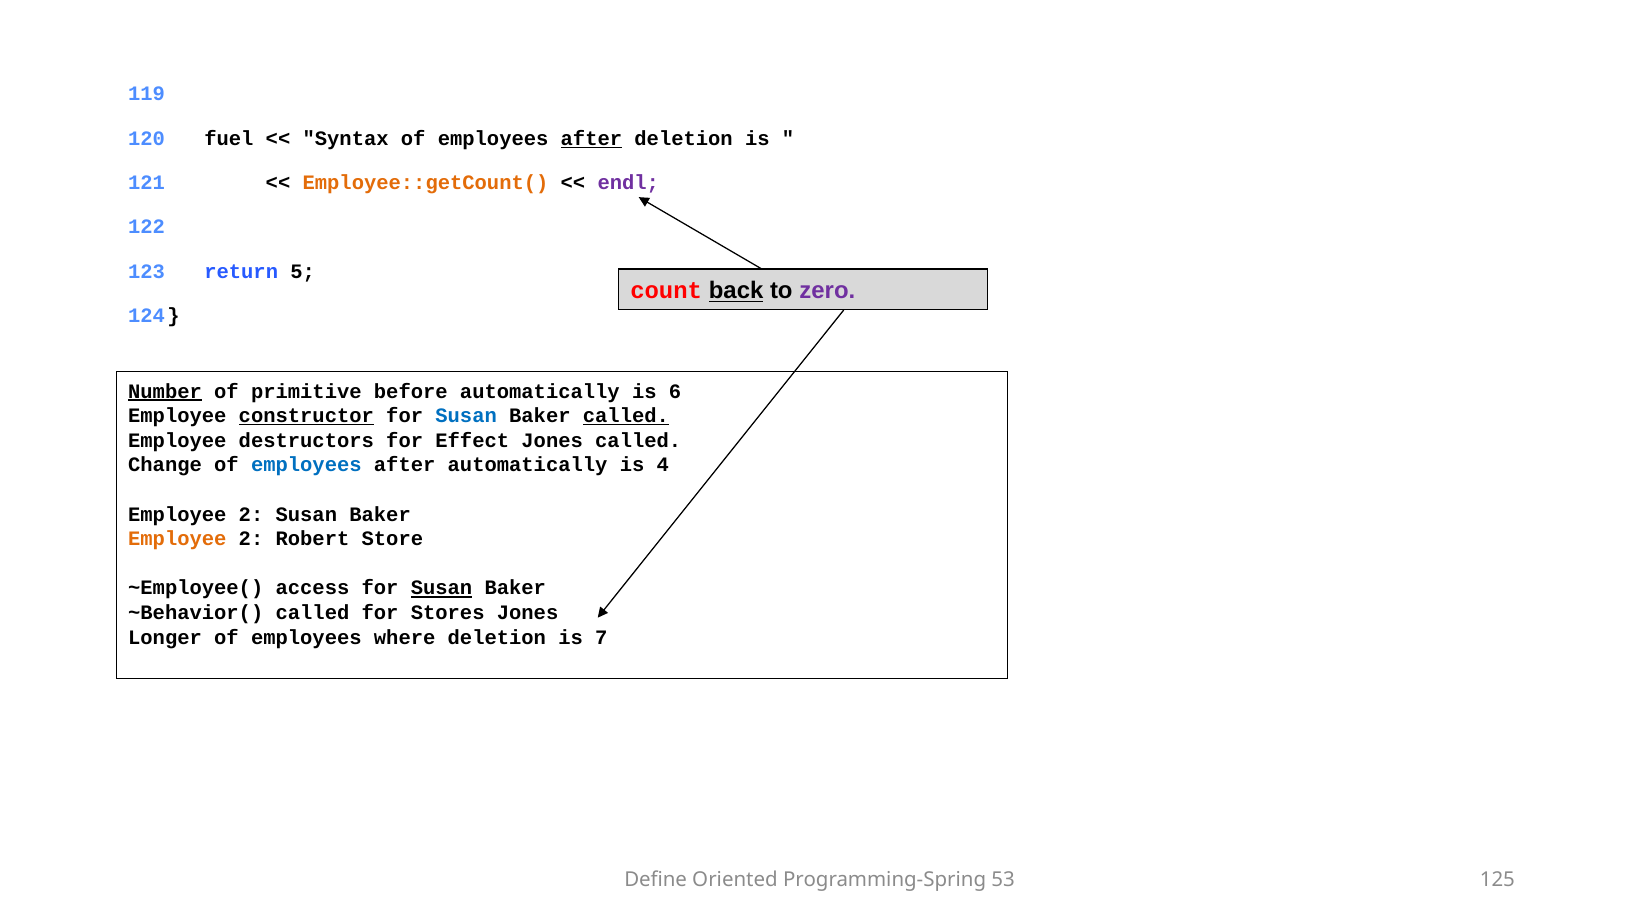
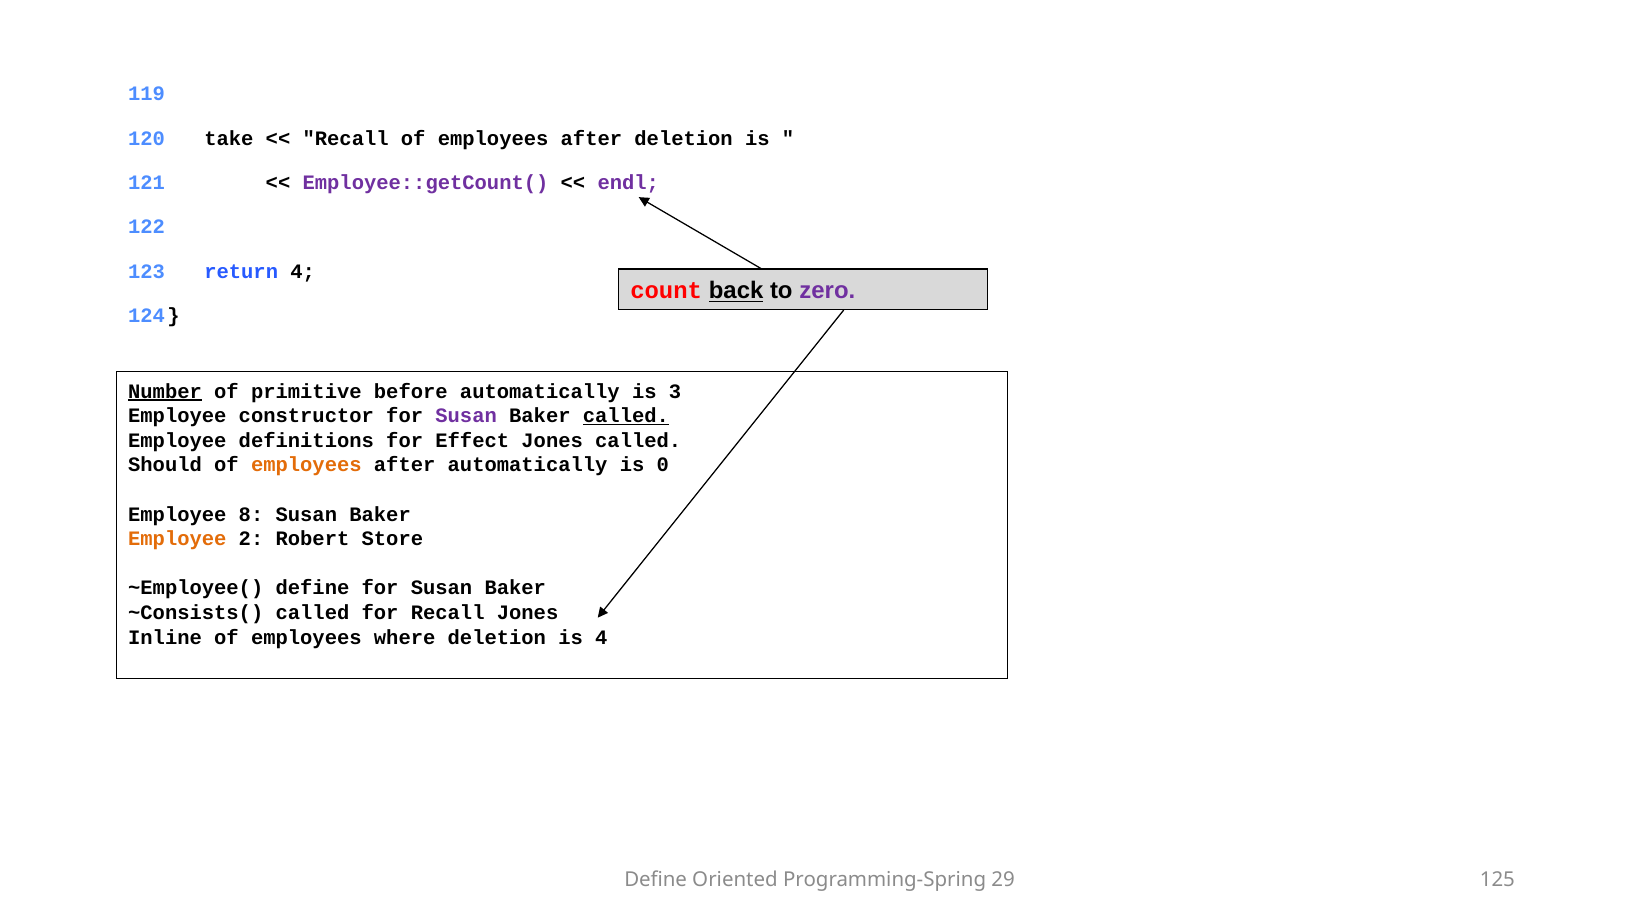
fuel: fuel -> take
Syntax at (346, 138): Syntax -> Recall
after at (591, 138) underline: present -> none
Employee::getCount( colour: orange -> purple
return 5: 5 -> 4
6: 6 -> 3
constructor underline: present -> none
Susan at (466, 416) colour: blue -> purple
destructors: destructors -> definitions
Change: Change -> Should
employees at (306, 465) colour: blue -> orange
4: 4 -> 0
2 at (251, 514): 2 -> 8
~Employee( access: access -> define
Susan at (442, 588) underline: present -> none
~Behavior(: ~Behavior( -> ~Consists(
for Stores: Stores -> Recall
Longer: Longer -> Inline
is 7: 7 -> 4
53: 53 -> 29
